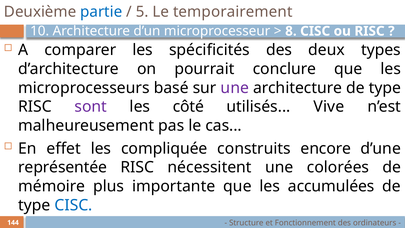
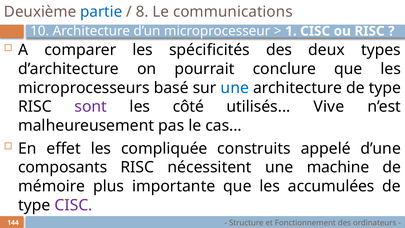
5: 5 -> 8
temporairement: temporairement -> communications
8: 8 -> 1
une at (235, 88) colour: purple -> blue
encore: encore -> appelé
représentée: représentée -> composants
colorées: colorées -> machine
CISC at (73, 205) colour: blue -> purple
